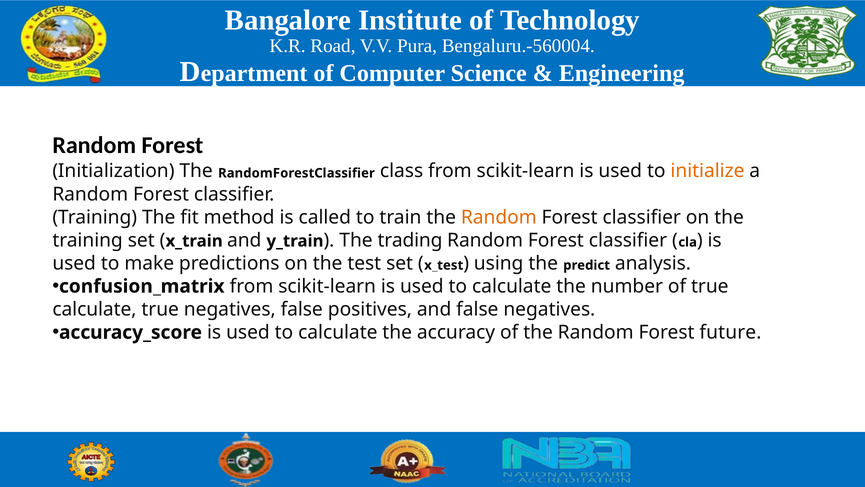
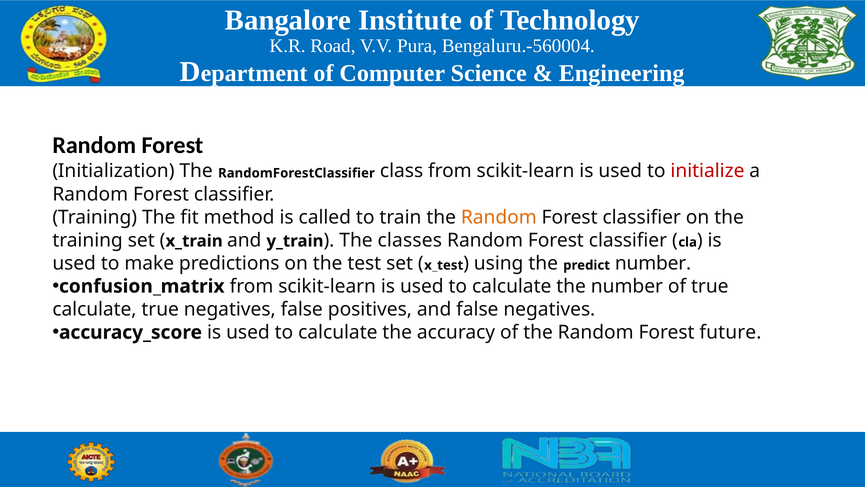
initialize colour: orange -> red
trading: trading -> classes
predict analysis: analysis -> number
